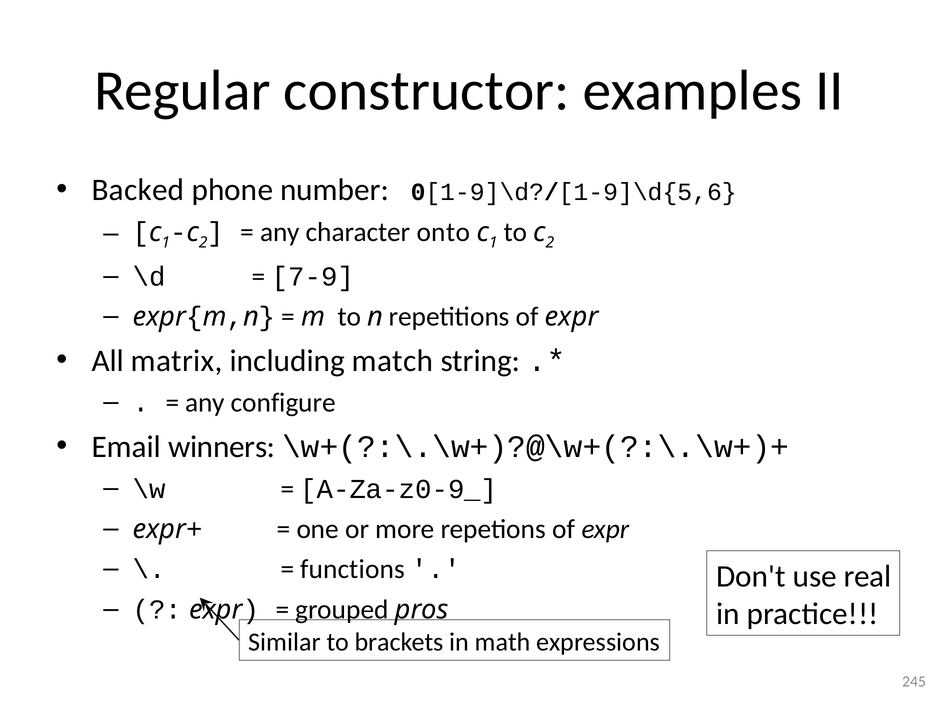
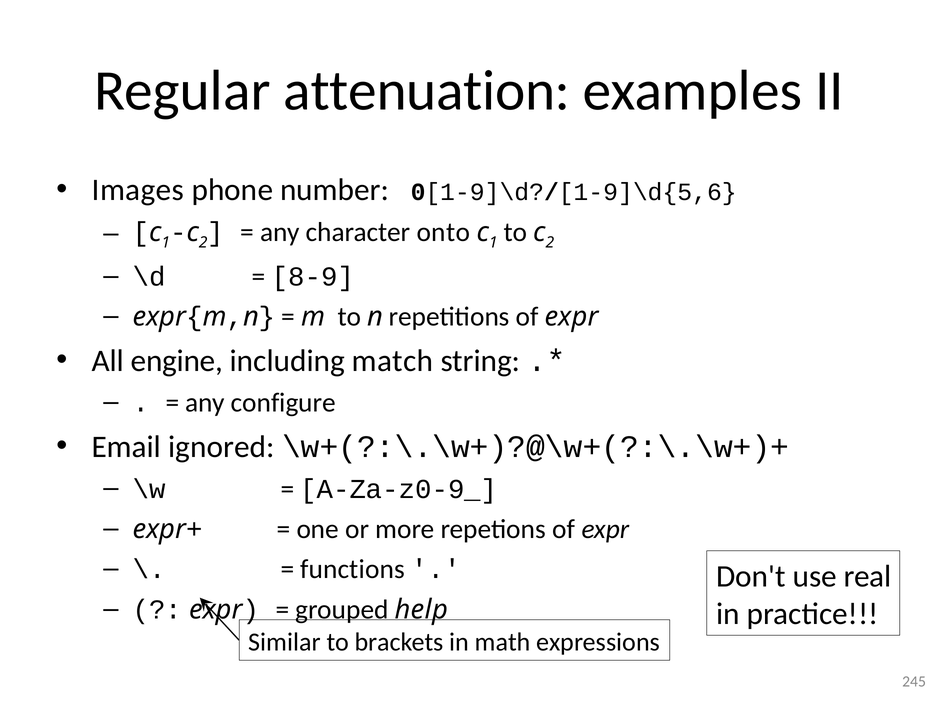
constructor: constructor -> attenuation
Backed: Backed -> Images
7-9: 7-9 -> 8-9
matrix: matrix -> engine
winners: winners -> ignored
pros: pros -> help
